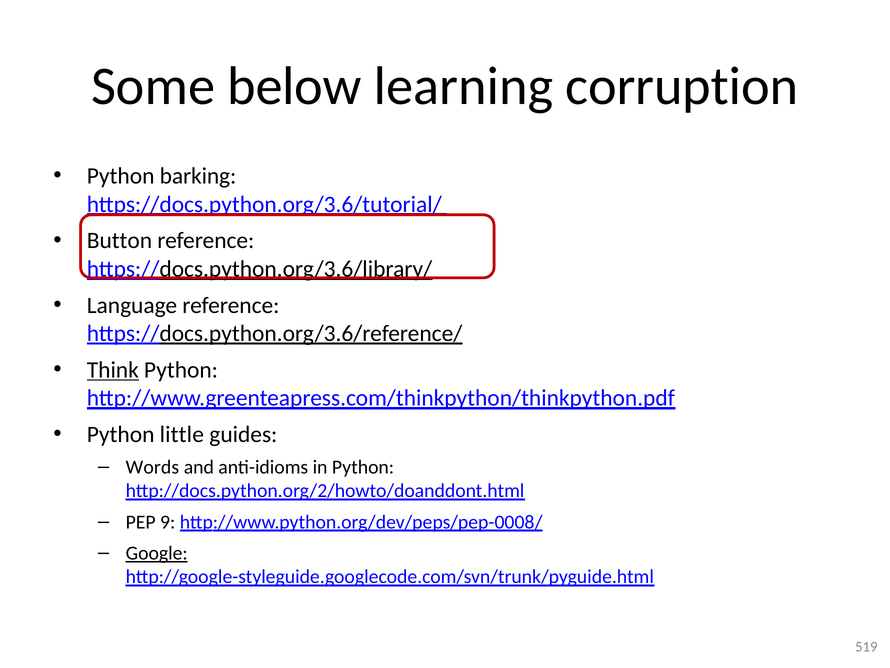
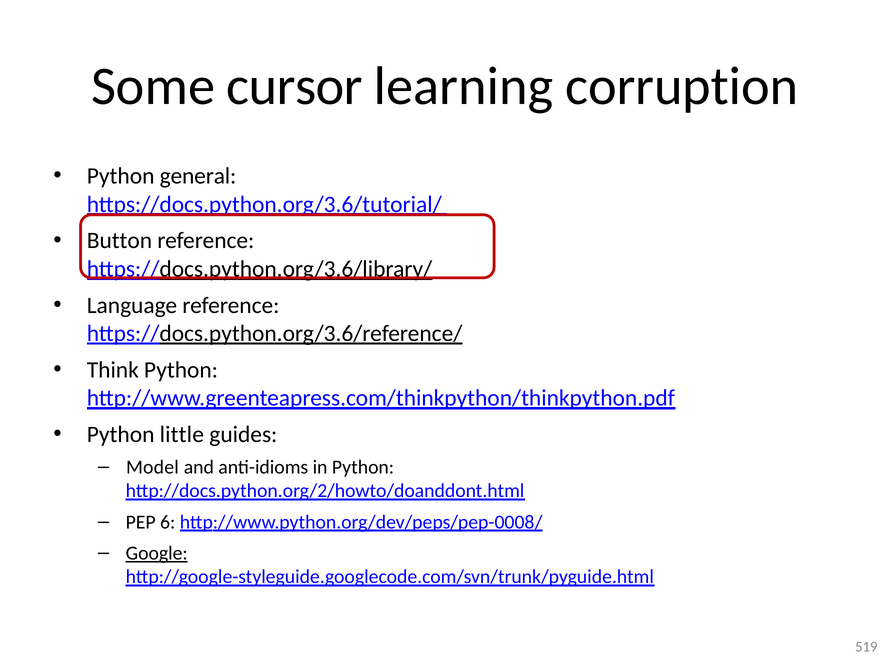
below: below -> cursor
barking: barking -> general
Think underline: present -> none
Words: Words -> Model
9: 9 -> 6
